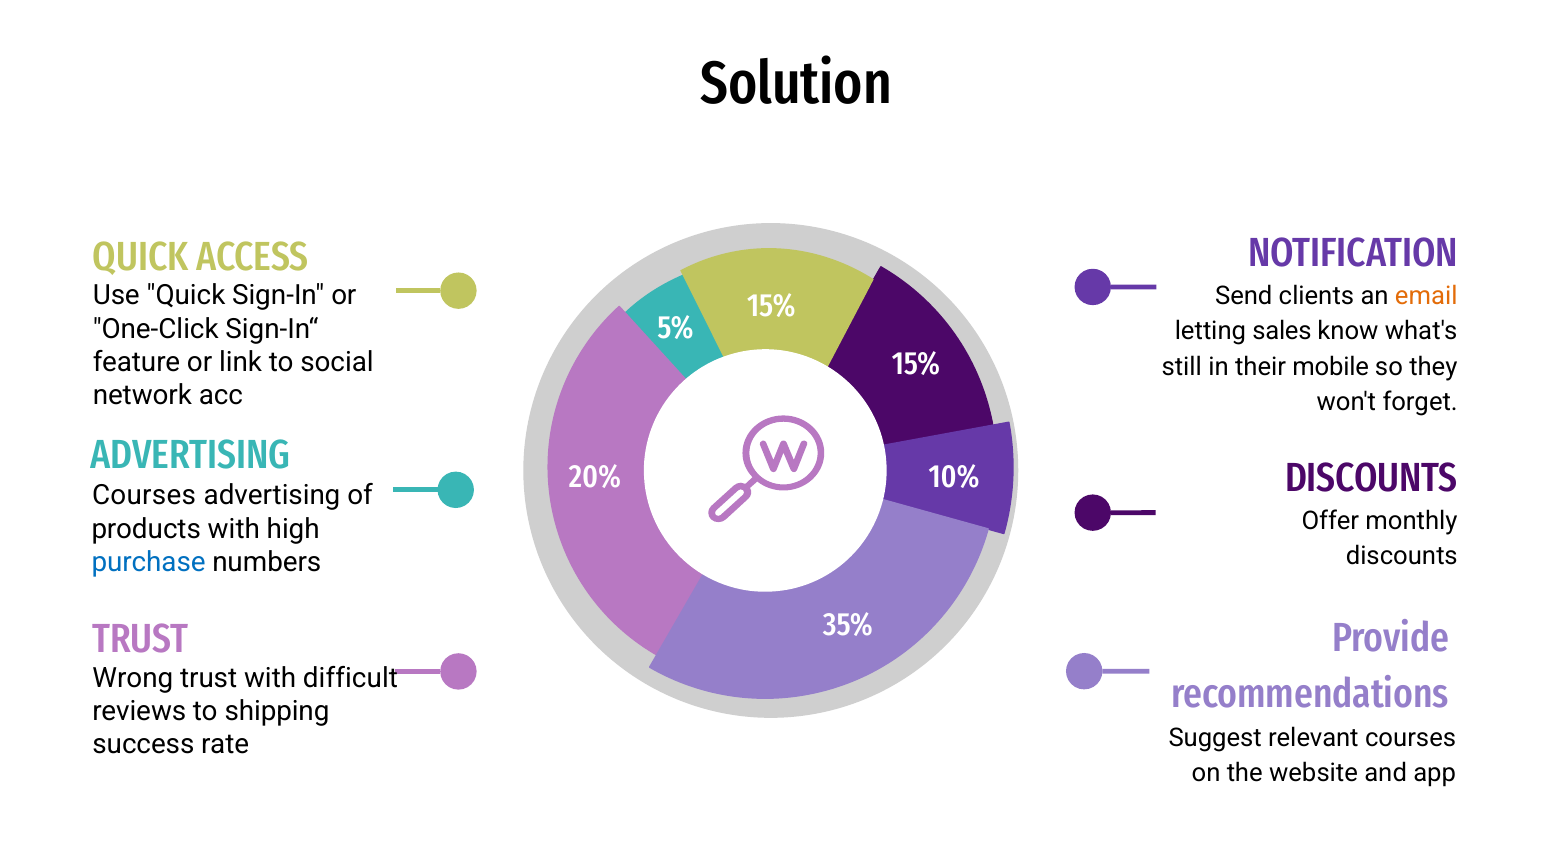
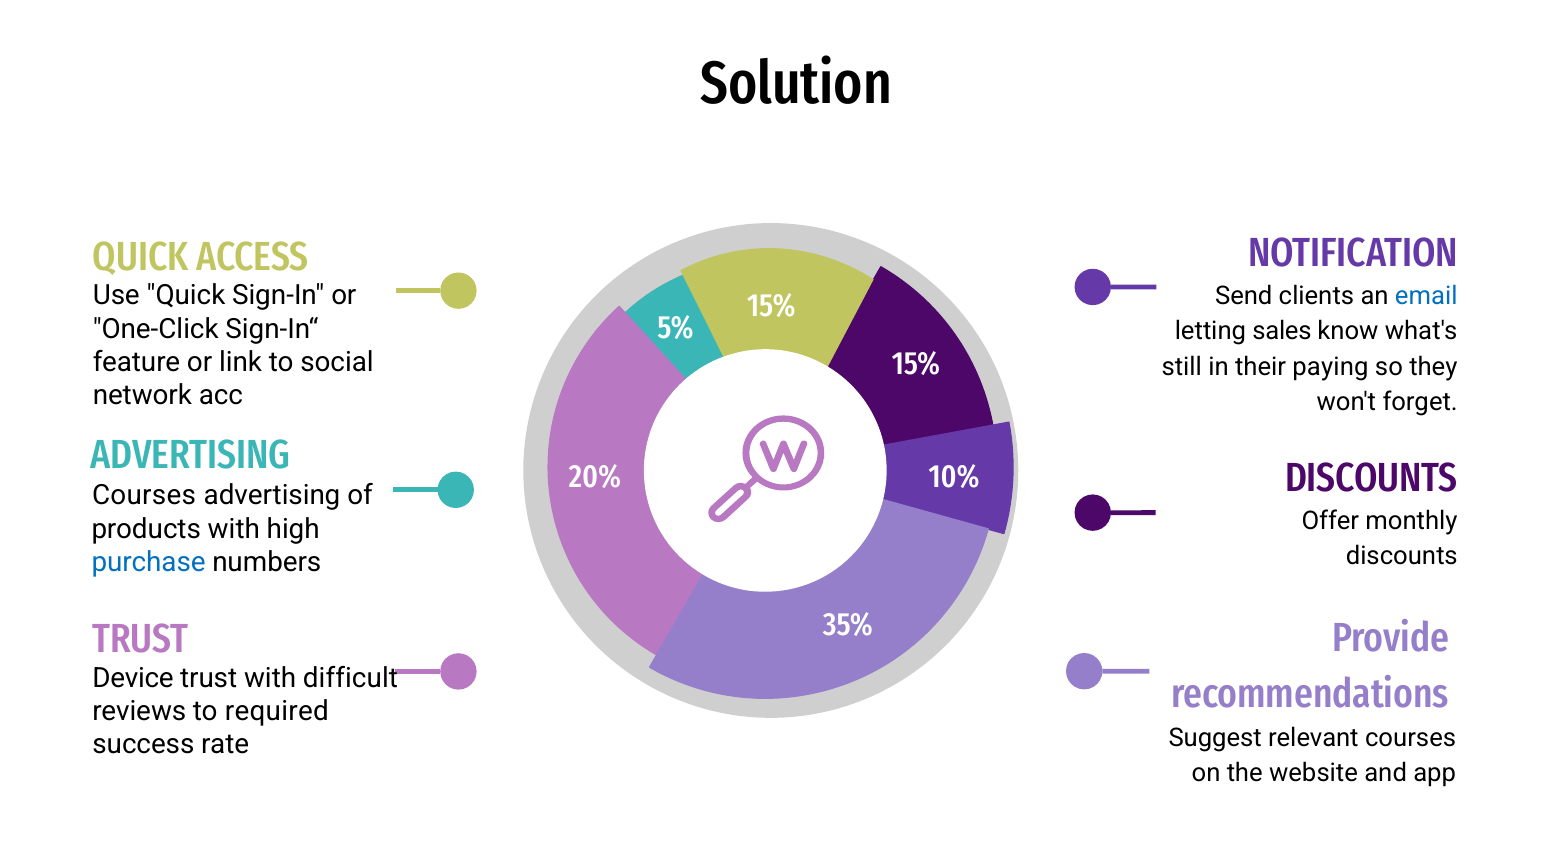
email colour: orange -> blue
mobile: mobile -> paying
Wrong: Wrong -> Device
shipping: shipping -> required
